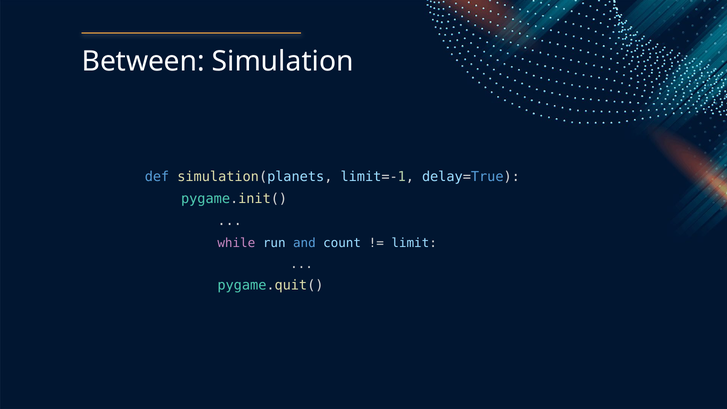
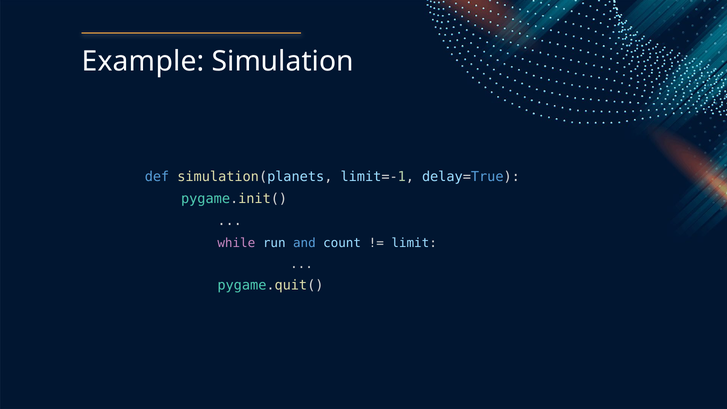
Between: Between -> Example
